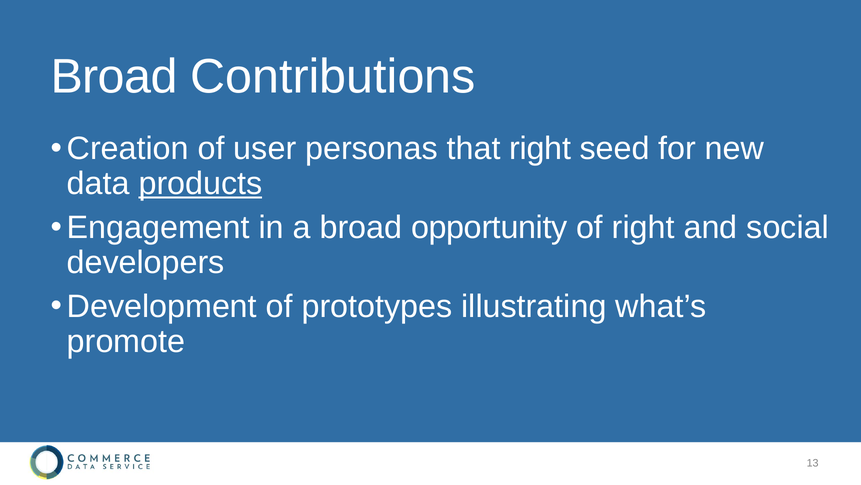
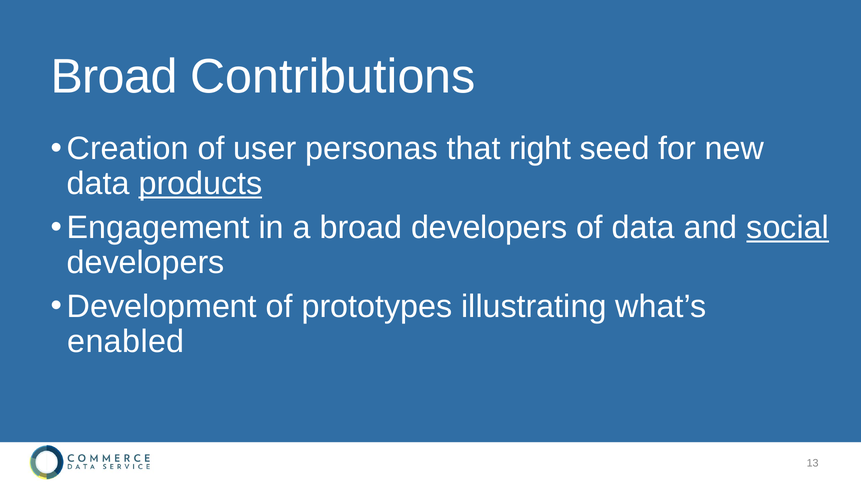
broad opportunity: opportunity -> developers
of right: right -> data
social underline: none -> present
promote: promote -> enabled
